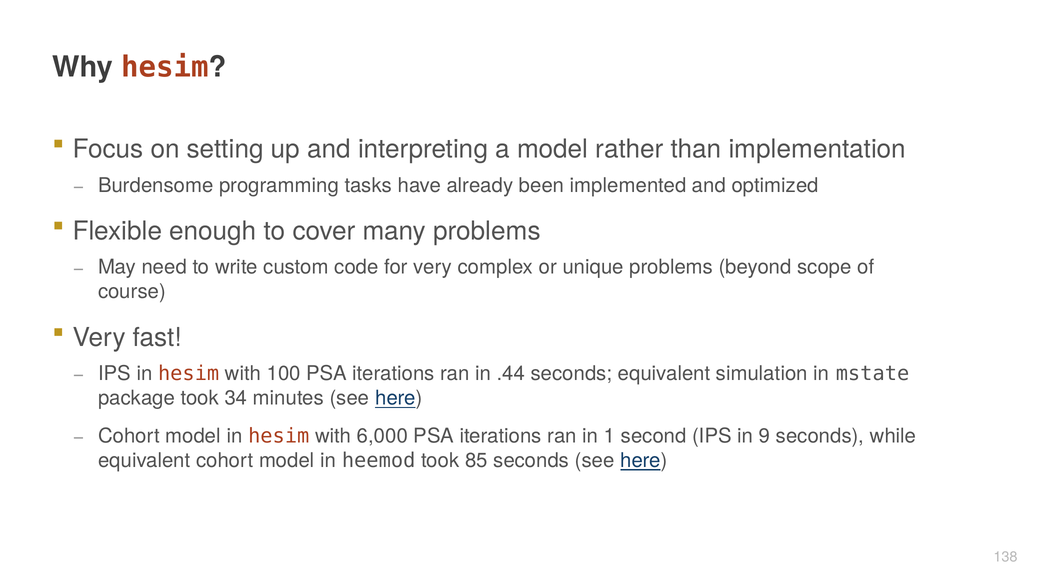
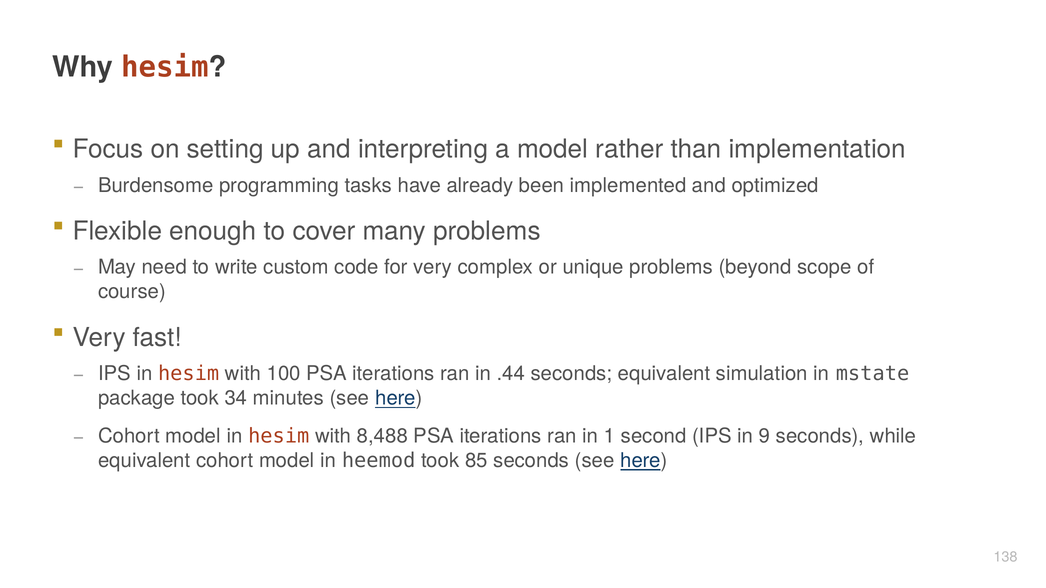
6,000: 6,000 -> 8,488
